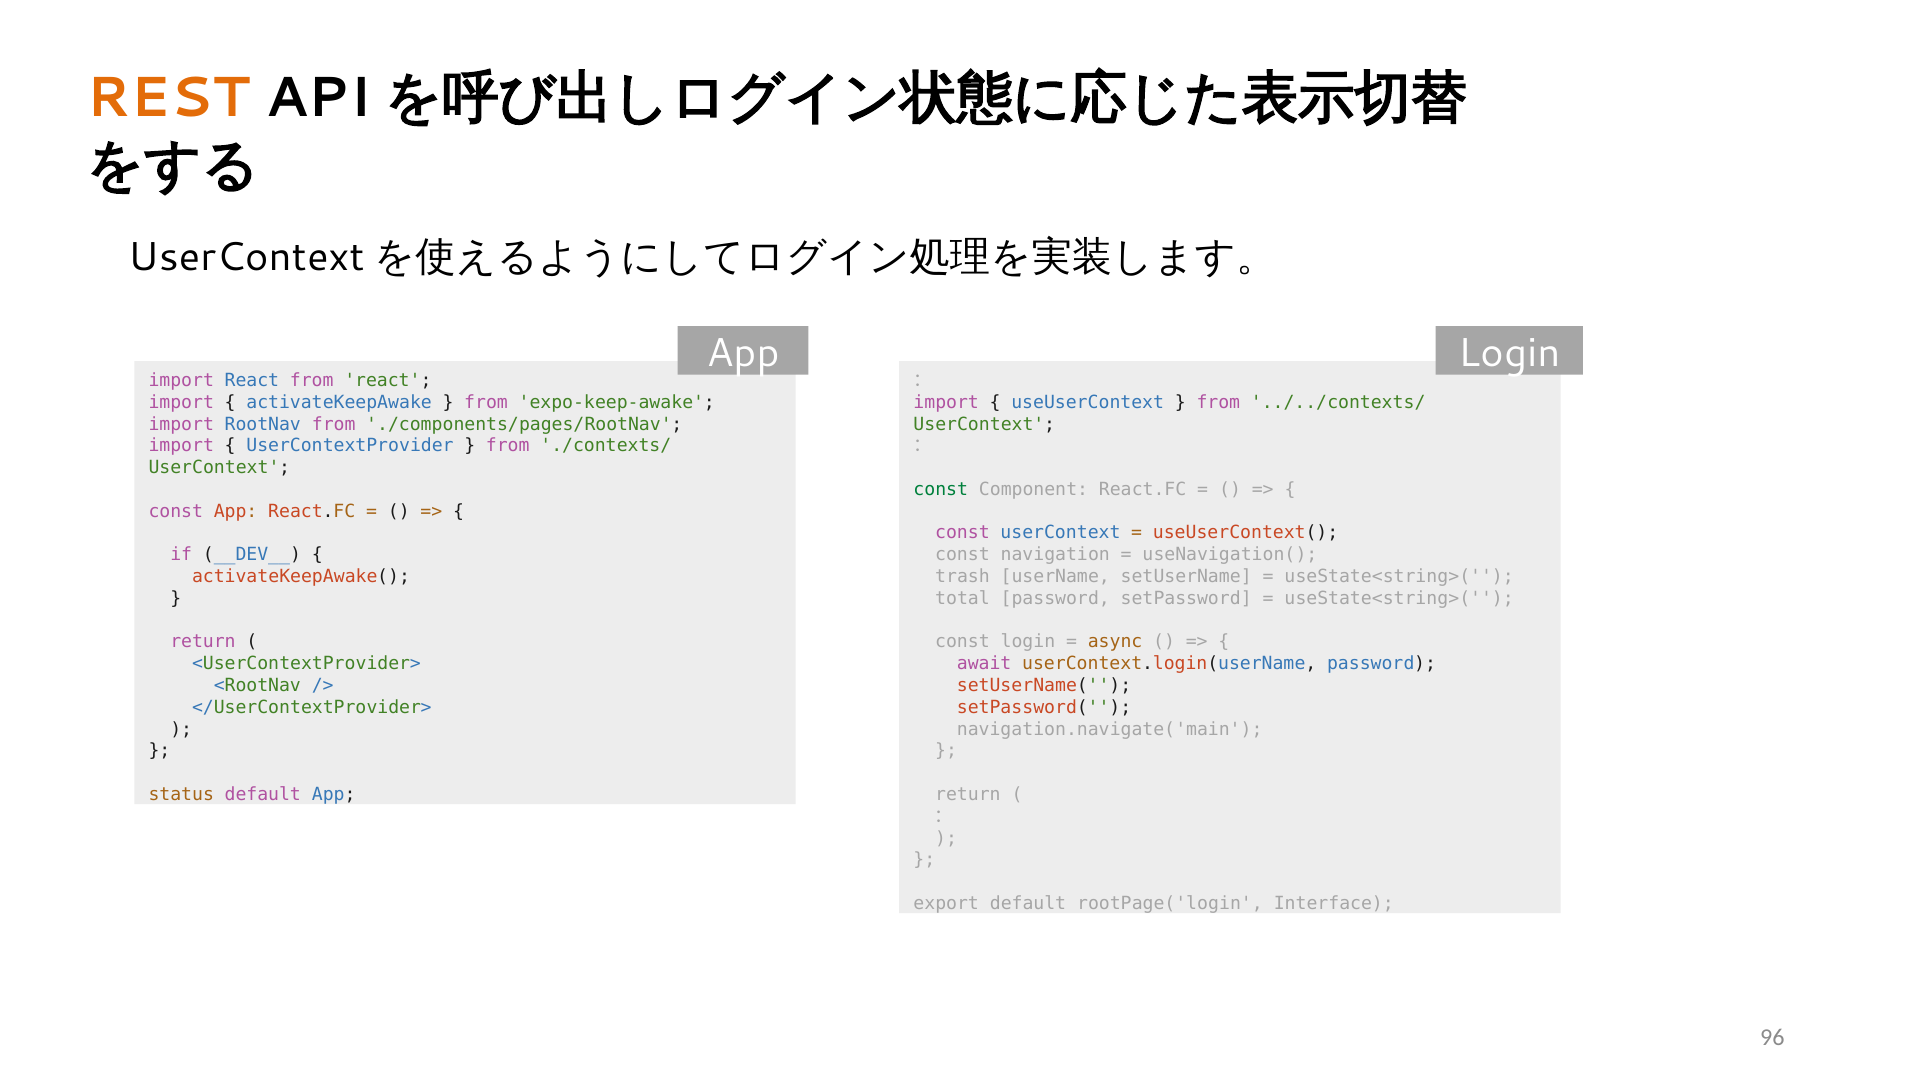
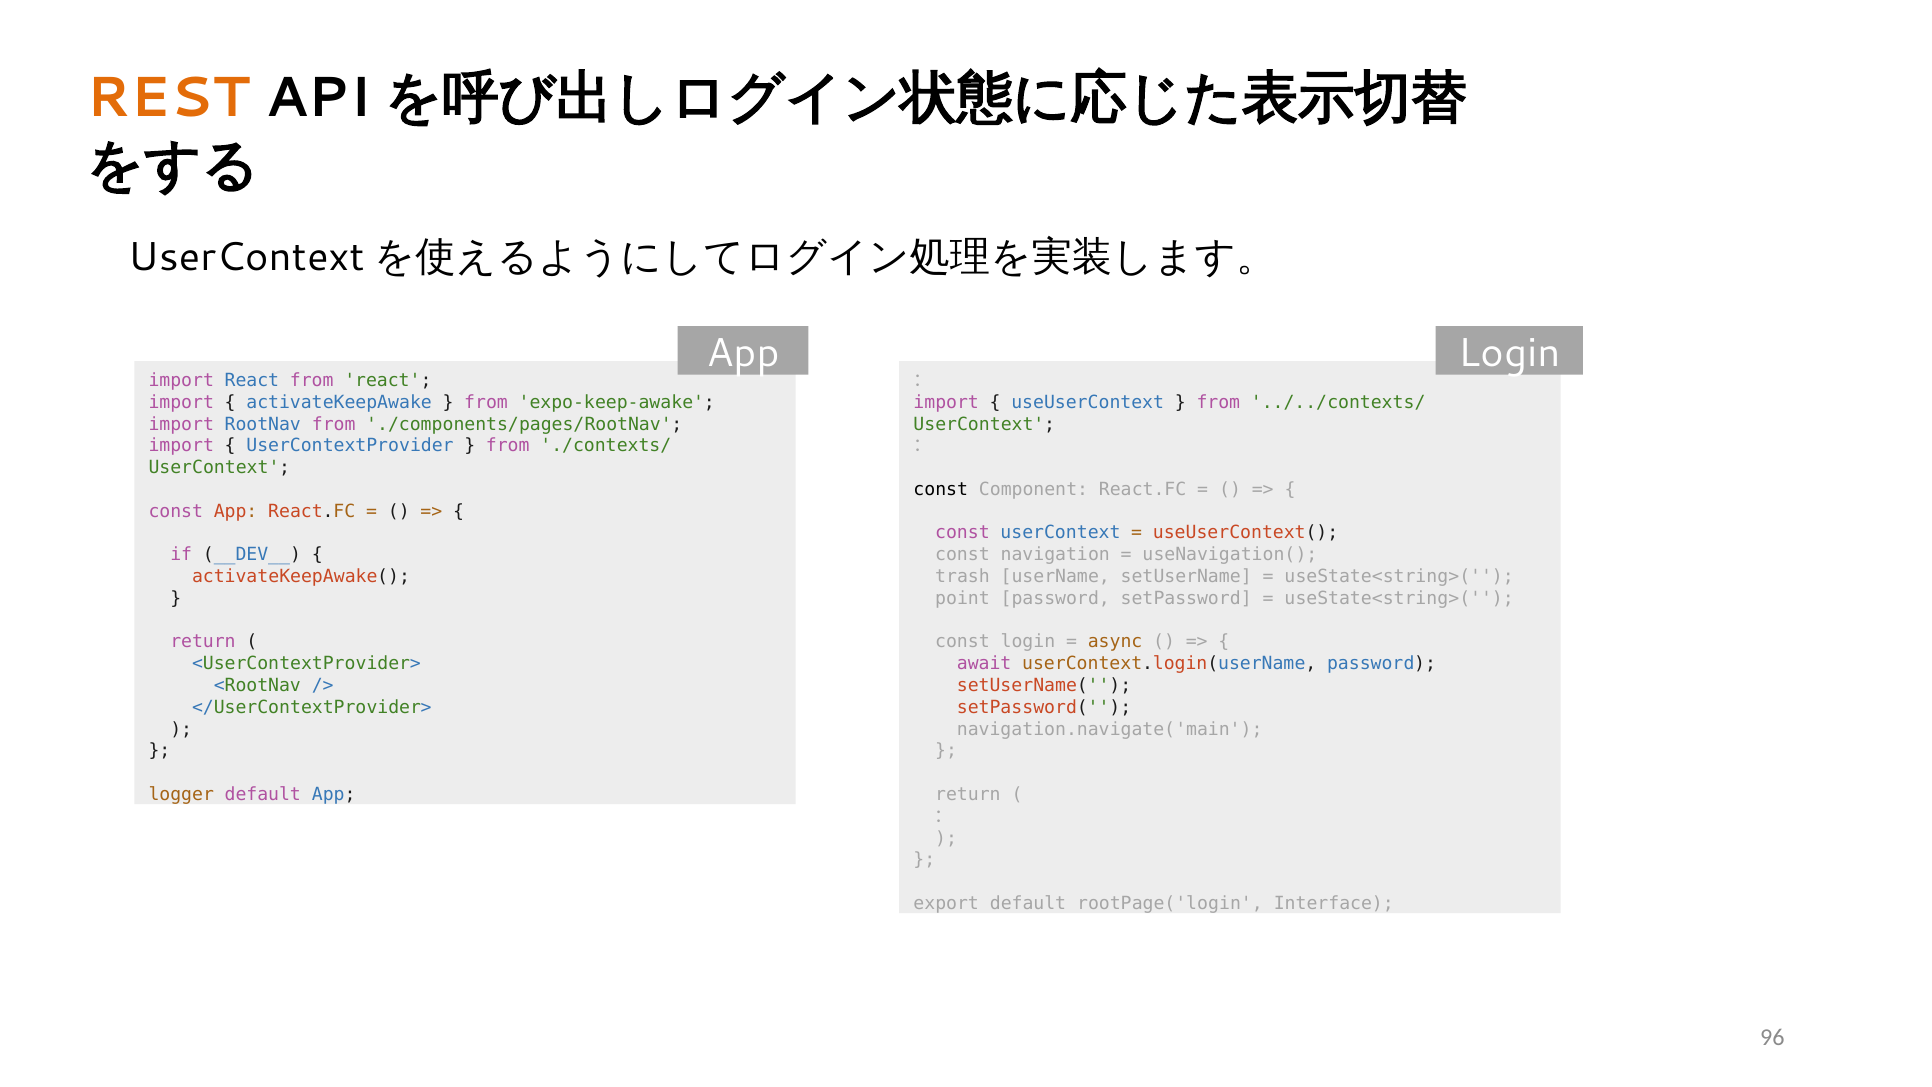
const at (941, 489) colour: green -> black
total: total -> point
status: status -> logger
